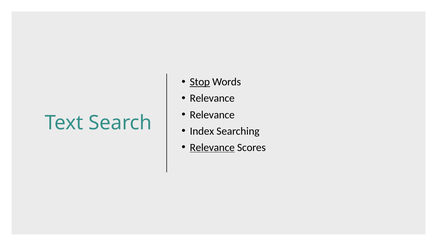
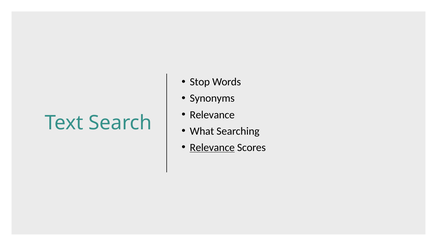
Stop underline: present -> none
Relevance at (212, 98): Relevance -> Synonyms
Index: Index -> What
